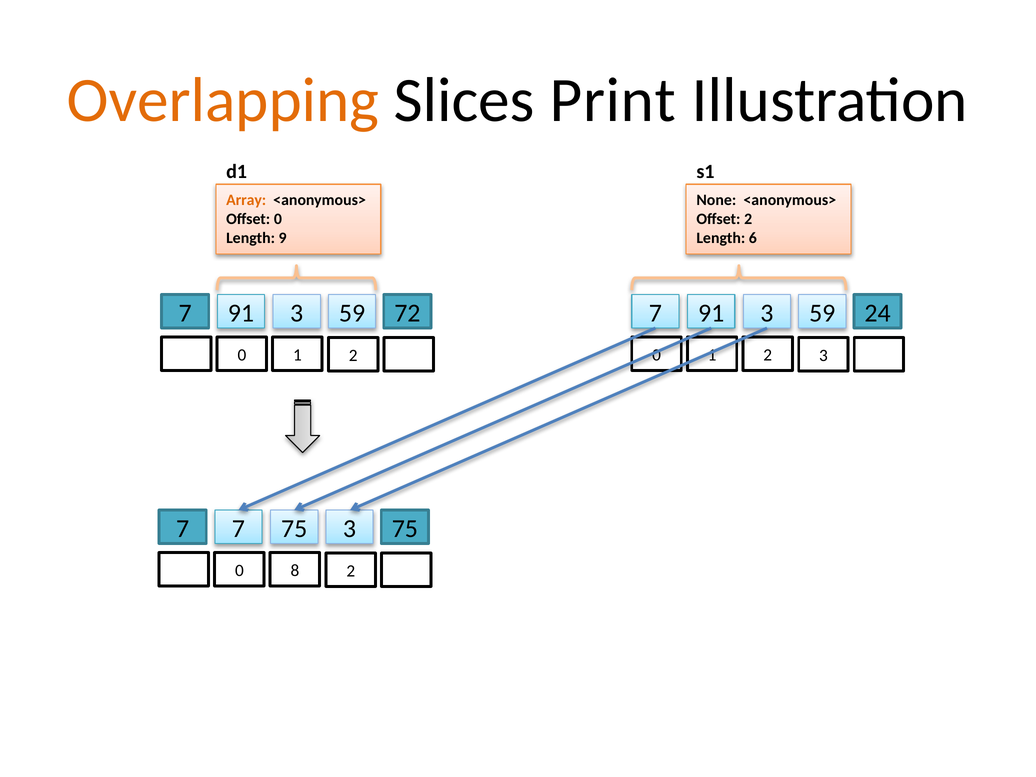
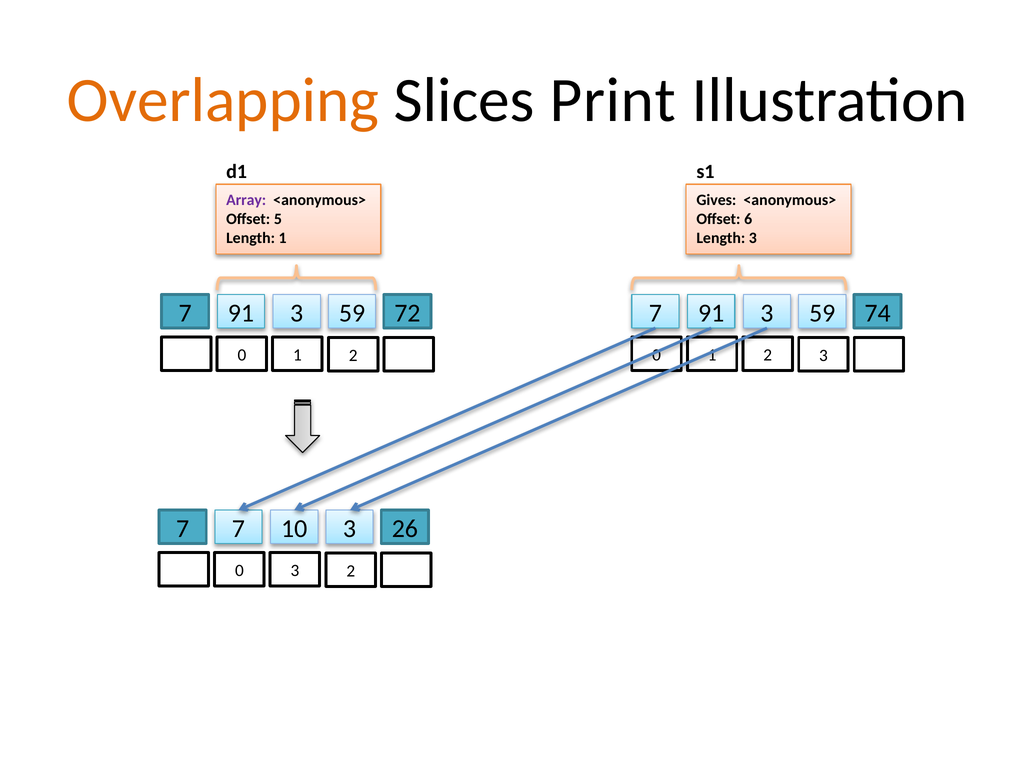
Array colour: orange -> purple
None: None -> Gives
Offset 0: 0 -> 5
Offset 2: 2 -> 6
Length 9: 9 -> 1
Length 6: 6 -> 3
24: 24 -> 74
7 75: 75 -> 10
3 75: 75 -> 26
0 8: 8 -> 3
